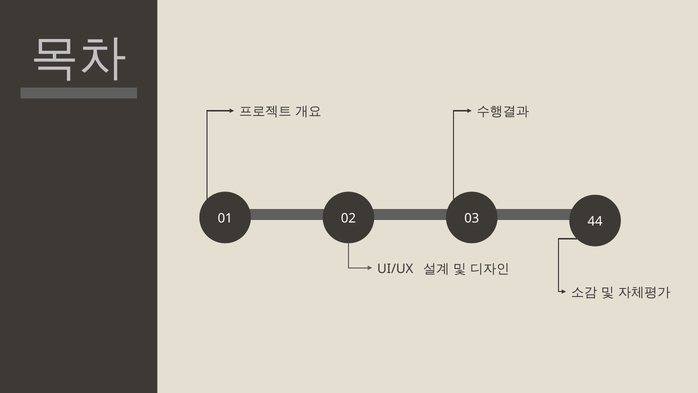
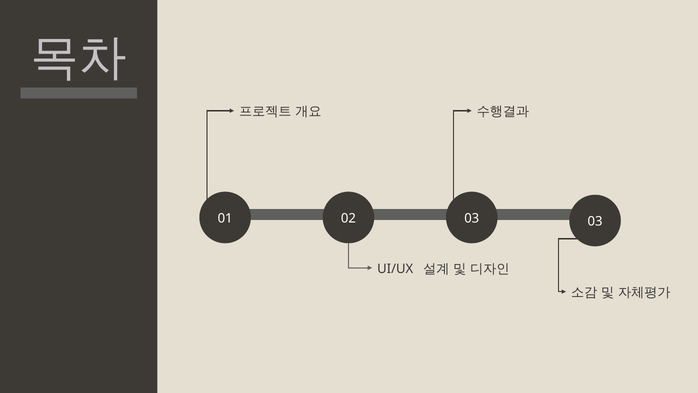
01 44: 44 -> 03
